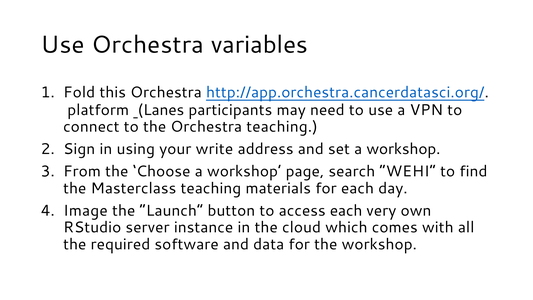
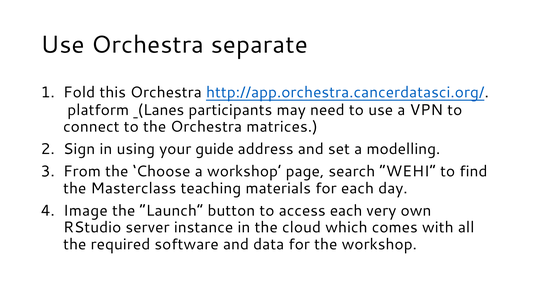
variables: variables -> separate
Orchestra teaching: teaching -> matrices
write: write -> guide
set a workshop: workshop -> modelling
